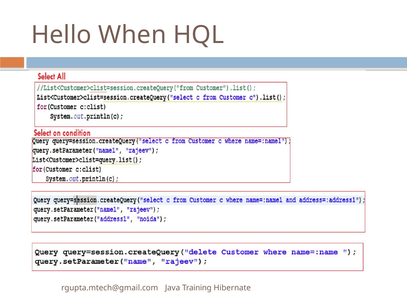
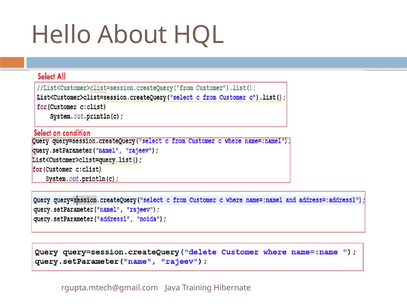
When: When -> About
